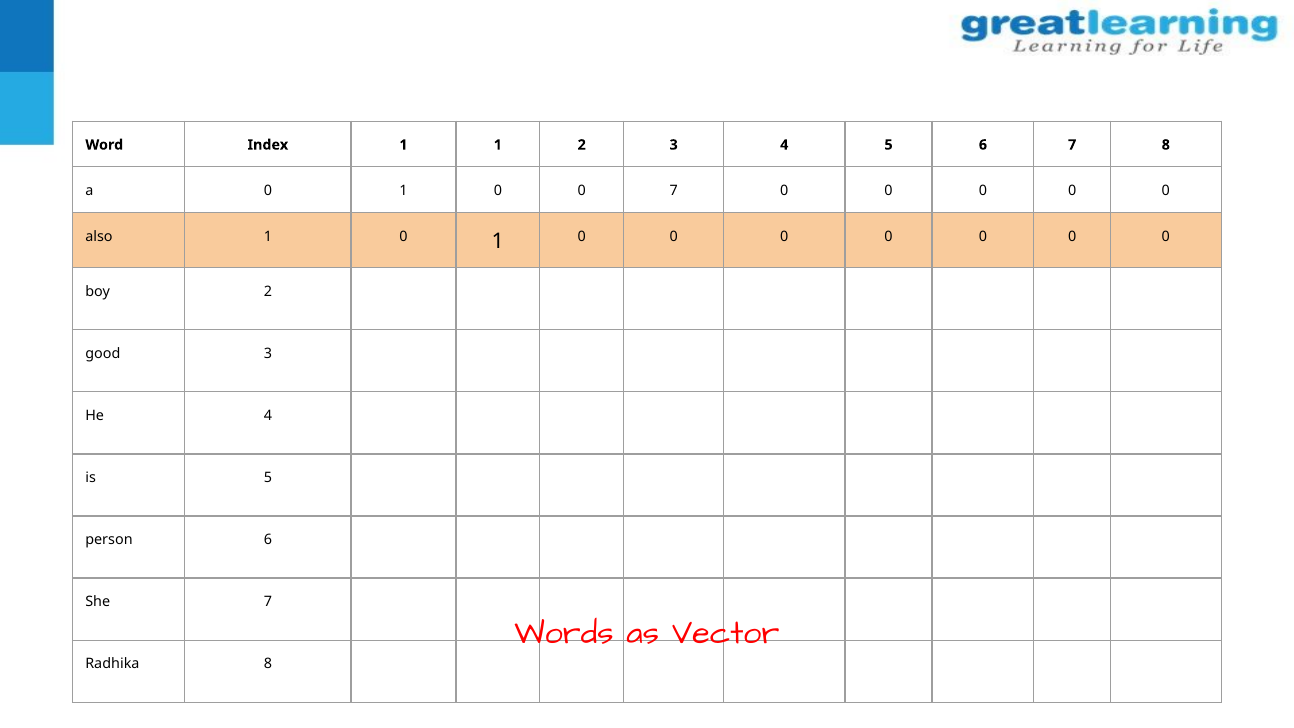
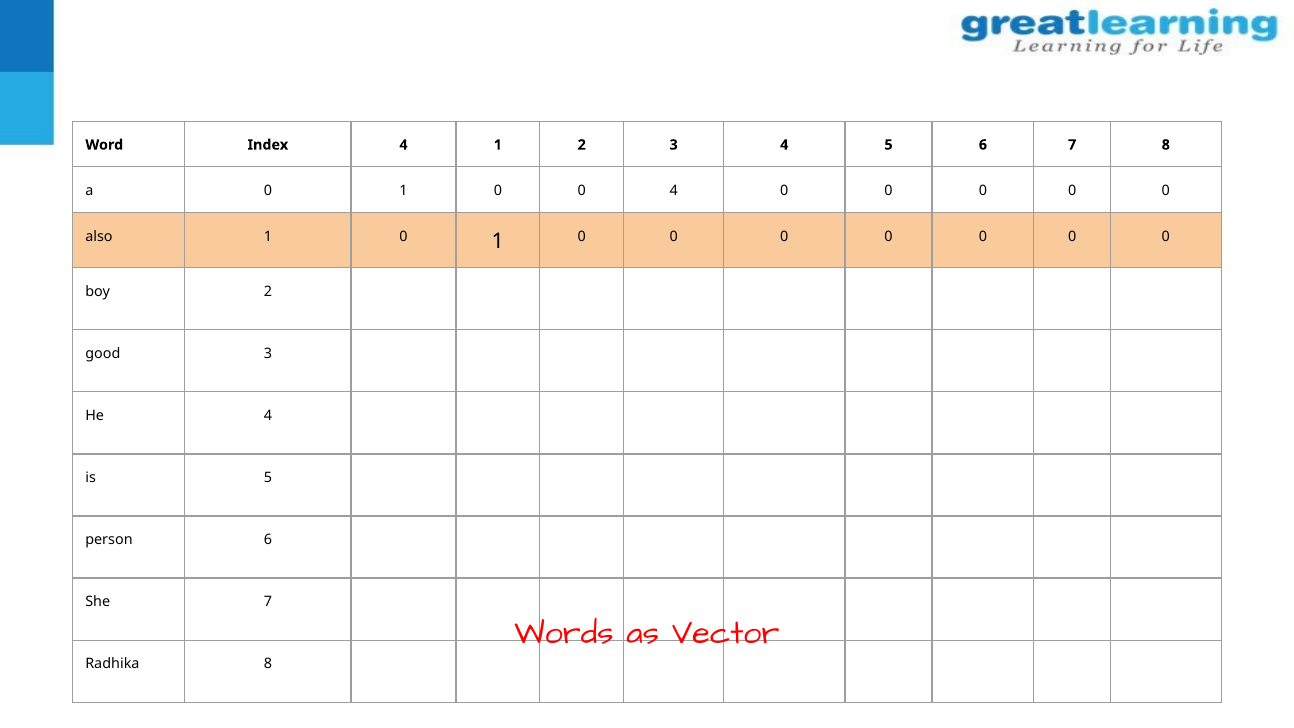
Index 1: 1 -> 4
0 7: 7 -> 4
